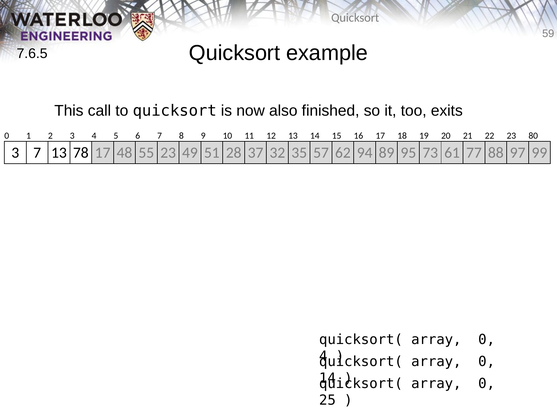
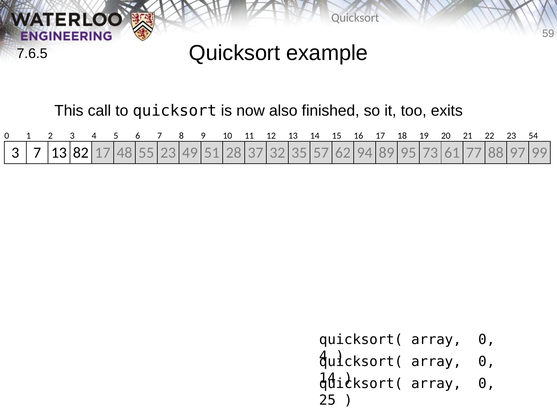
80: 80 -> 54
78: 78 -> 82
